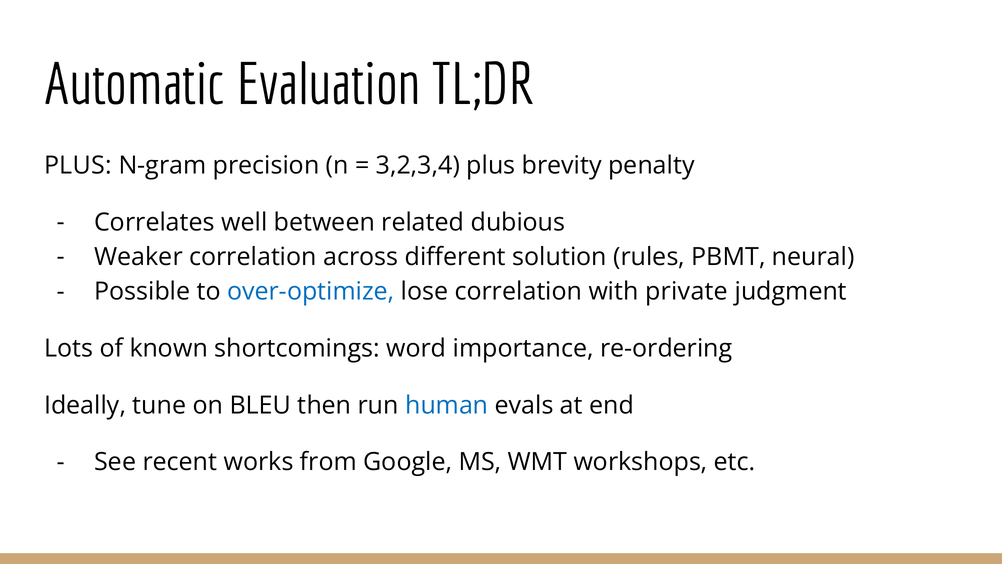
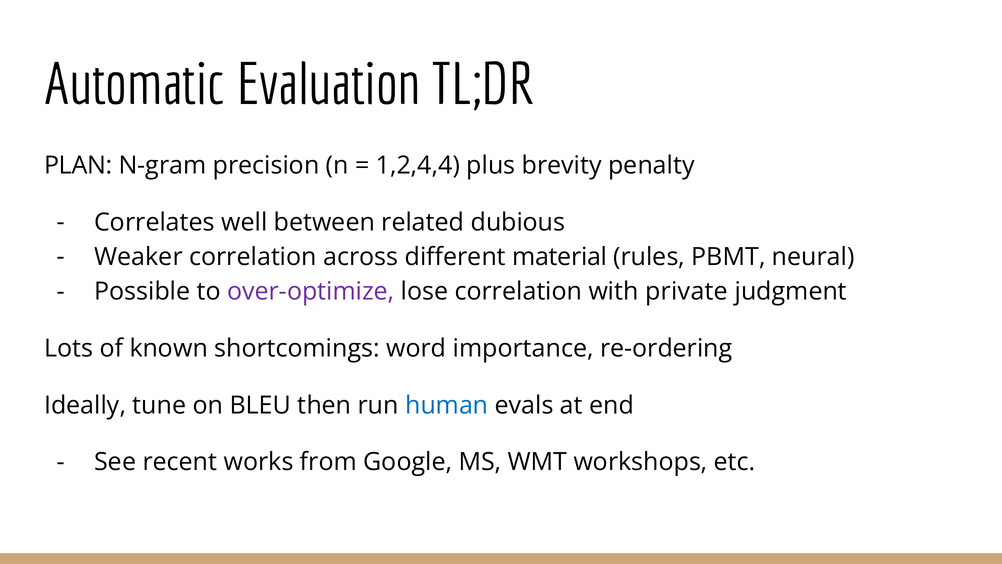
PLUS at (78, 166): PLUS -> PLAN
3,2,3,4: 3,2,3,4 -> 1,2,4,4
solution: solution -> material
over-optimize colour: blue -> purple
